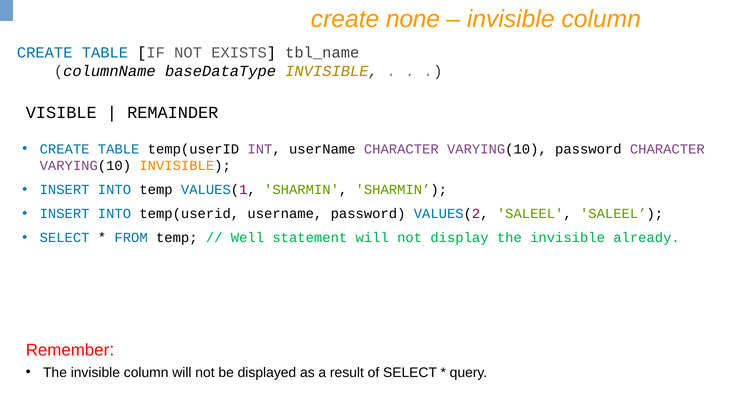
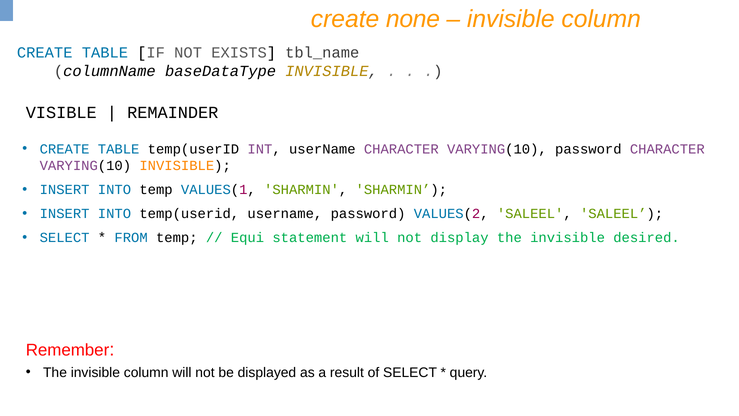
Well: Well -> Equi
already: already -> desired
